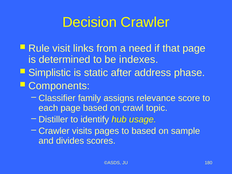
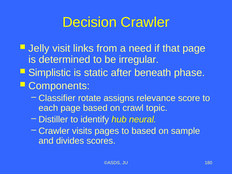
Rule: Rule -> Jelly
indexes: indexes -> irregular
address: address -> beneath
family: family -> rotate
usage: usage -> neural
